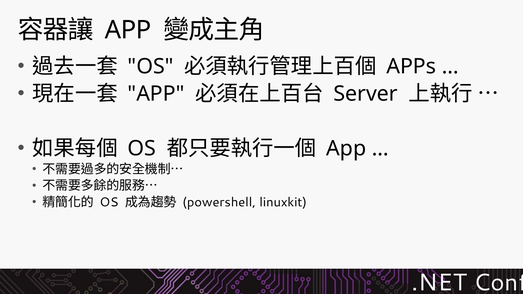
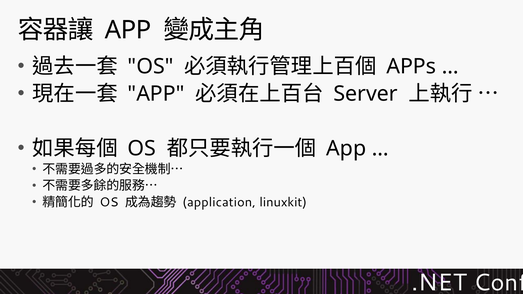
powershell: powershell -> application
